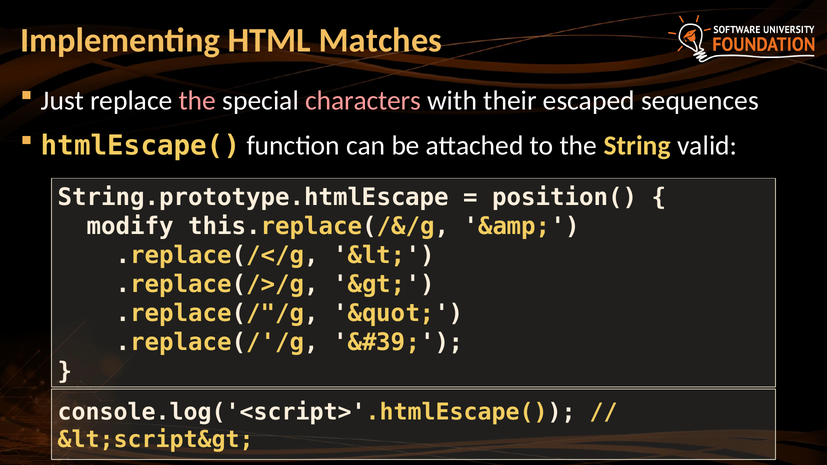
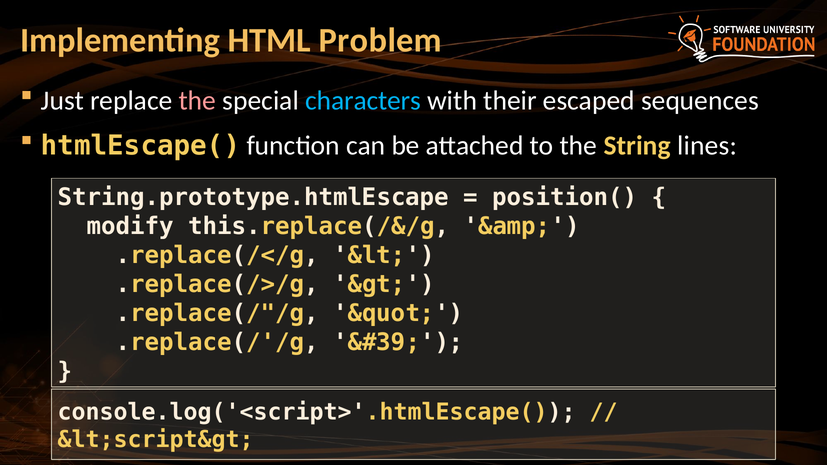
Matches: Matches -> Problem
characters colour: pink -> light blue
valid: valid -> lines
